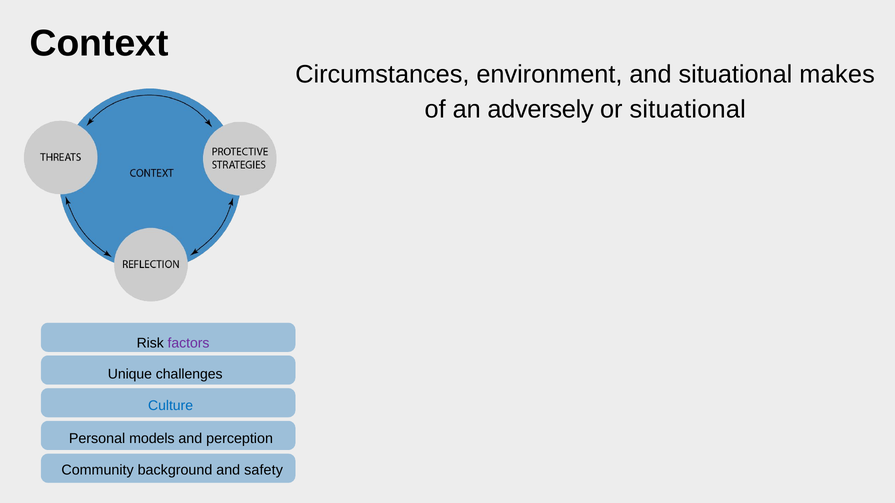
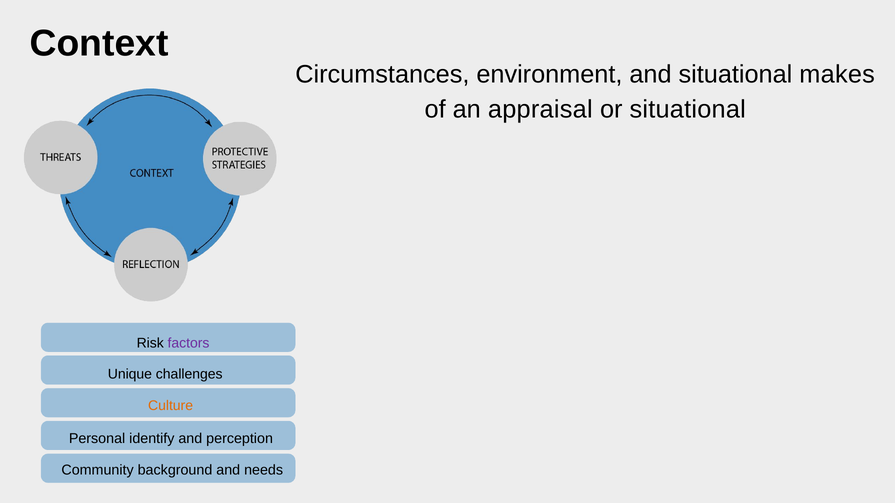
adversely: adversely -> appraisal
Culture colour: blue -> orange
models: models -> identify
safety: safety -> needs
